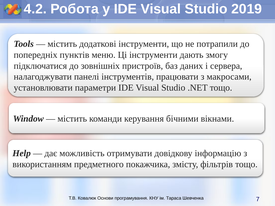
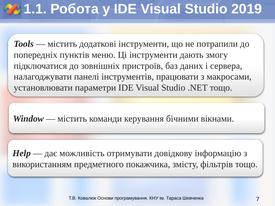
4.2: 4.2 -> 1.1
